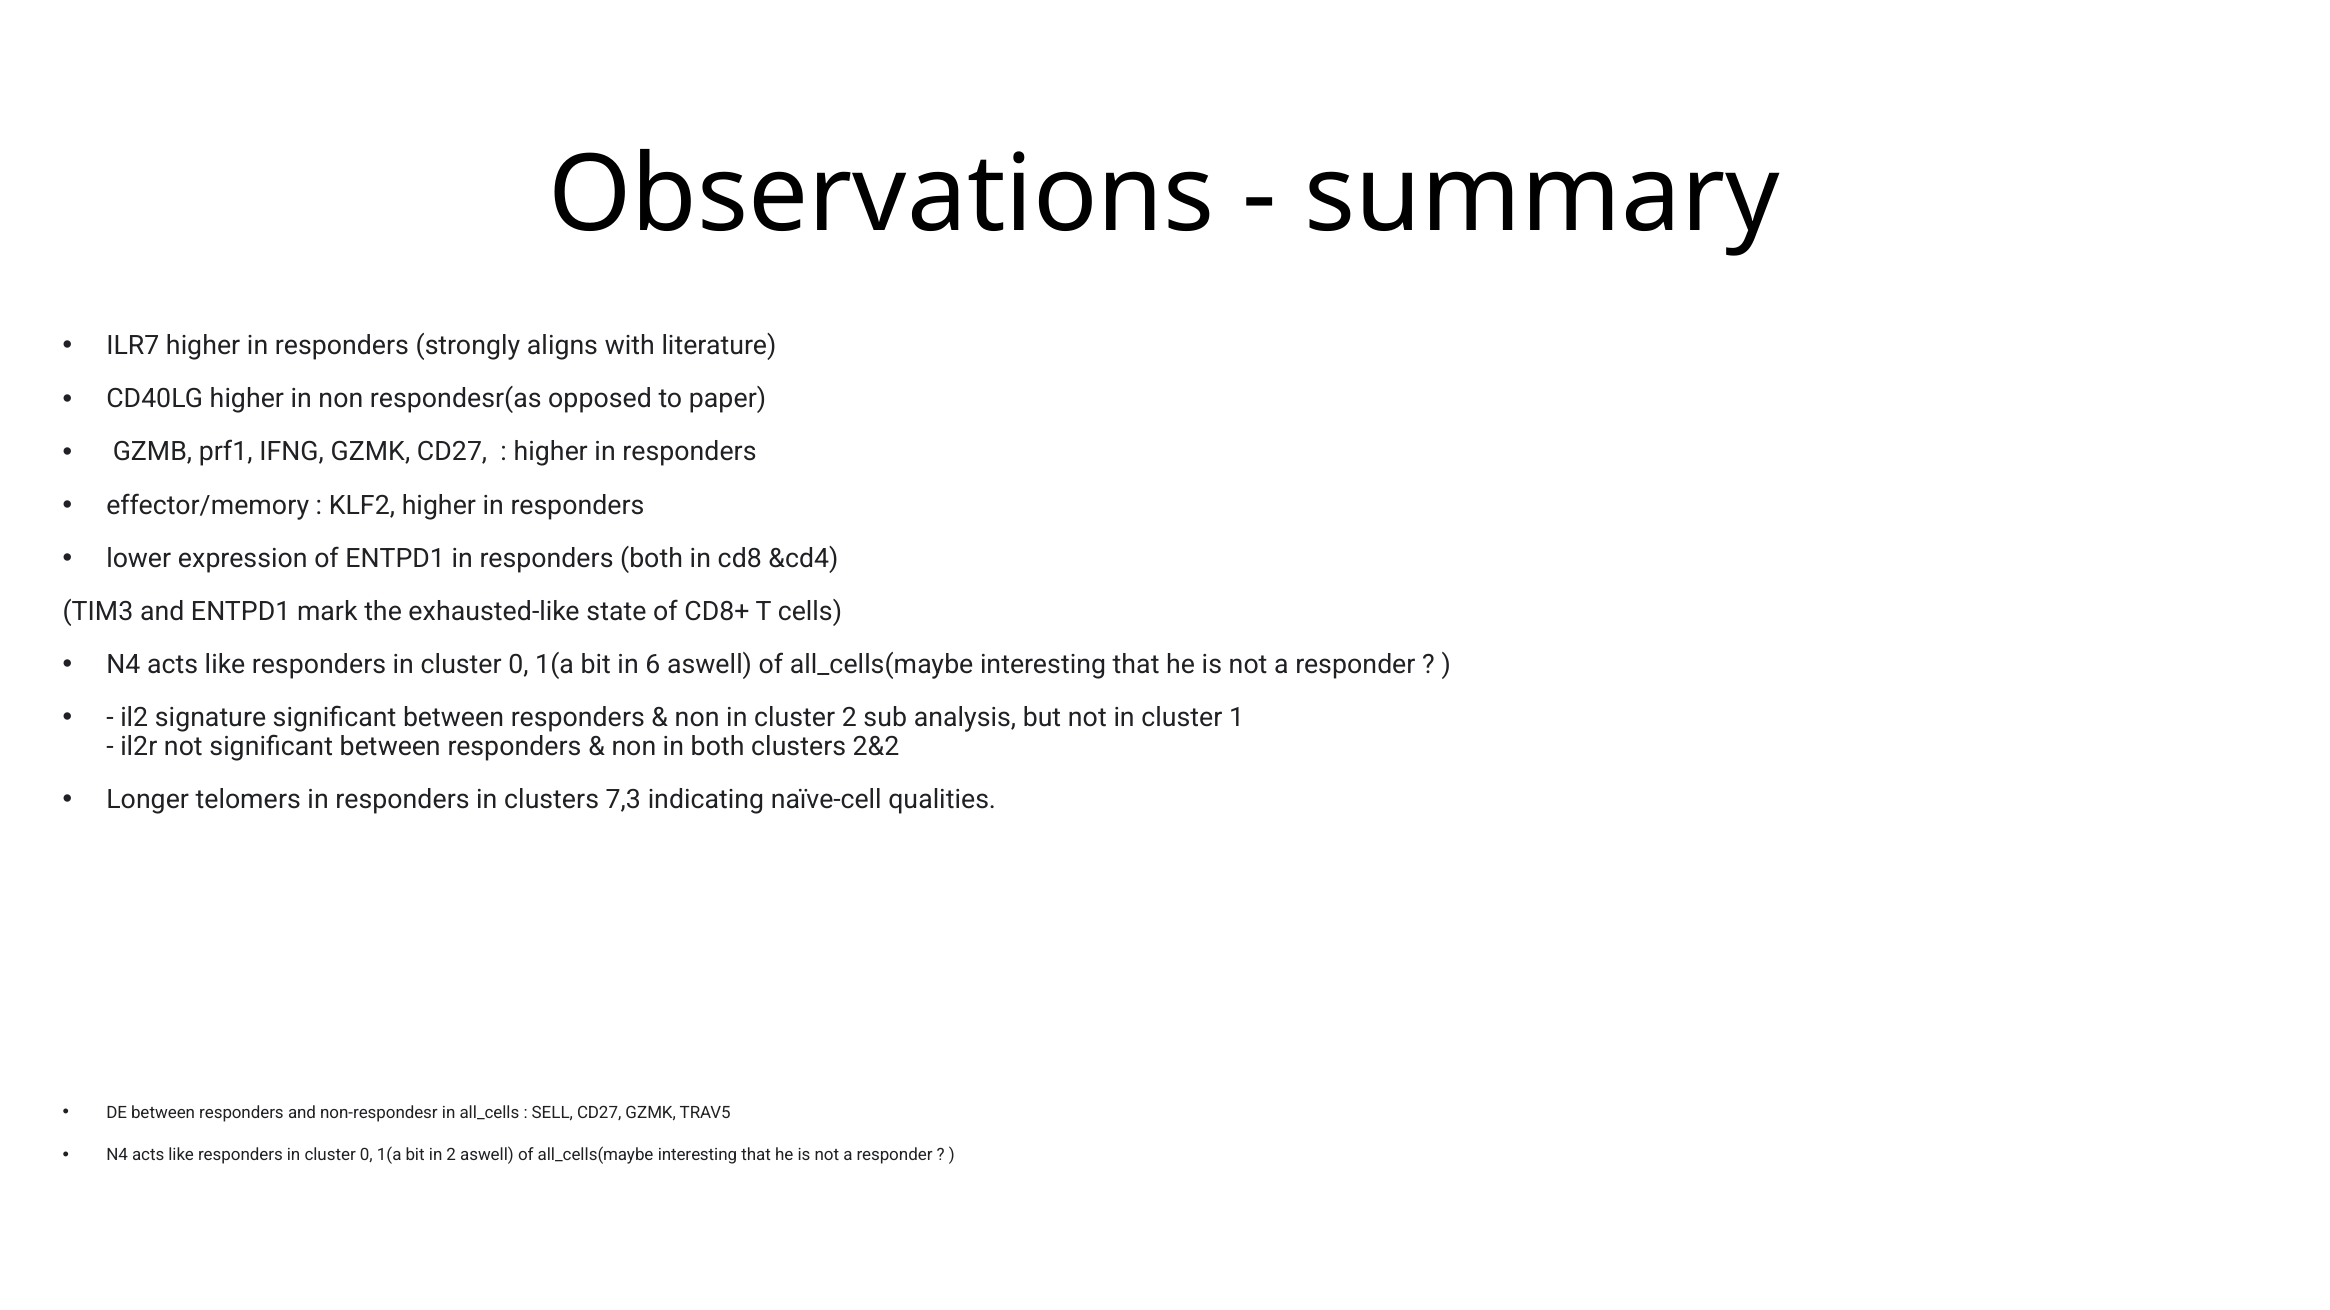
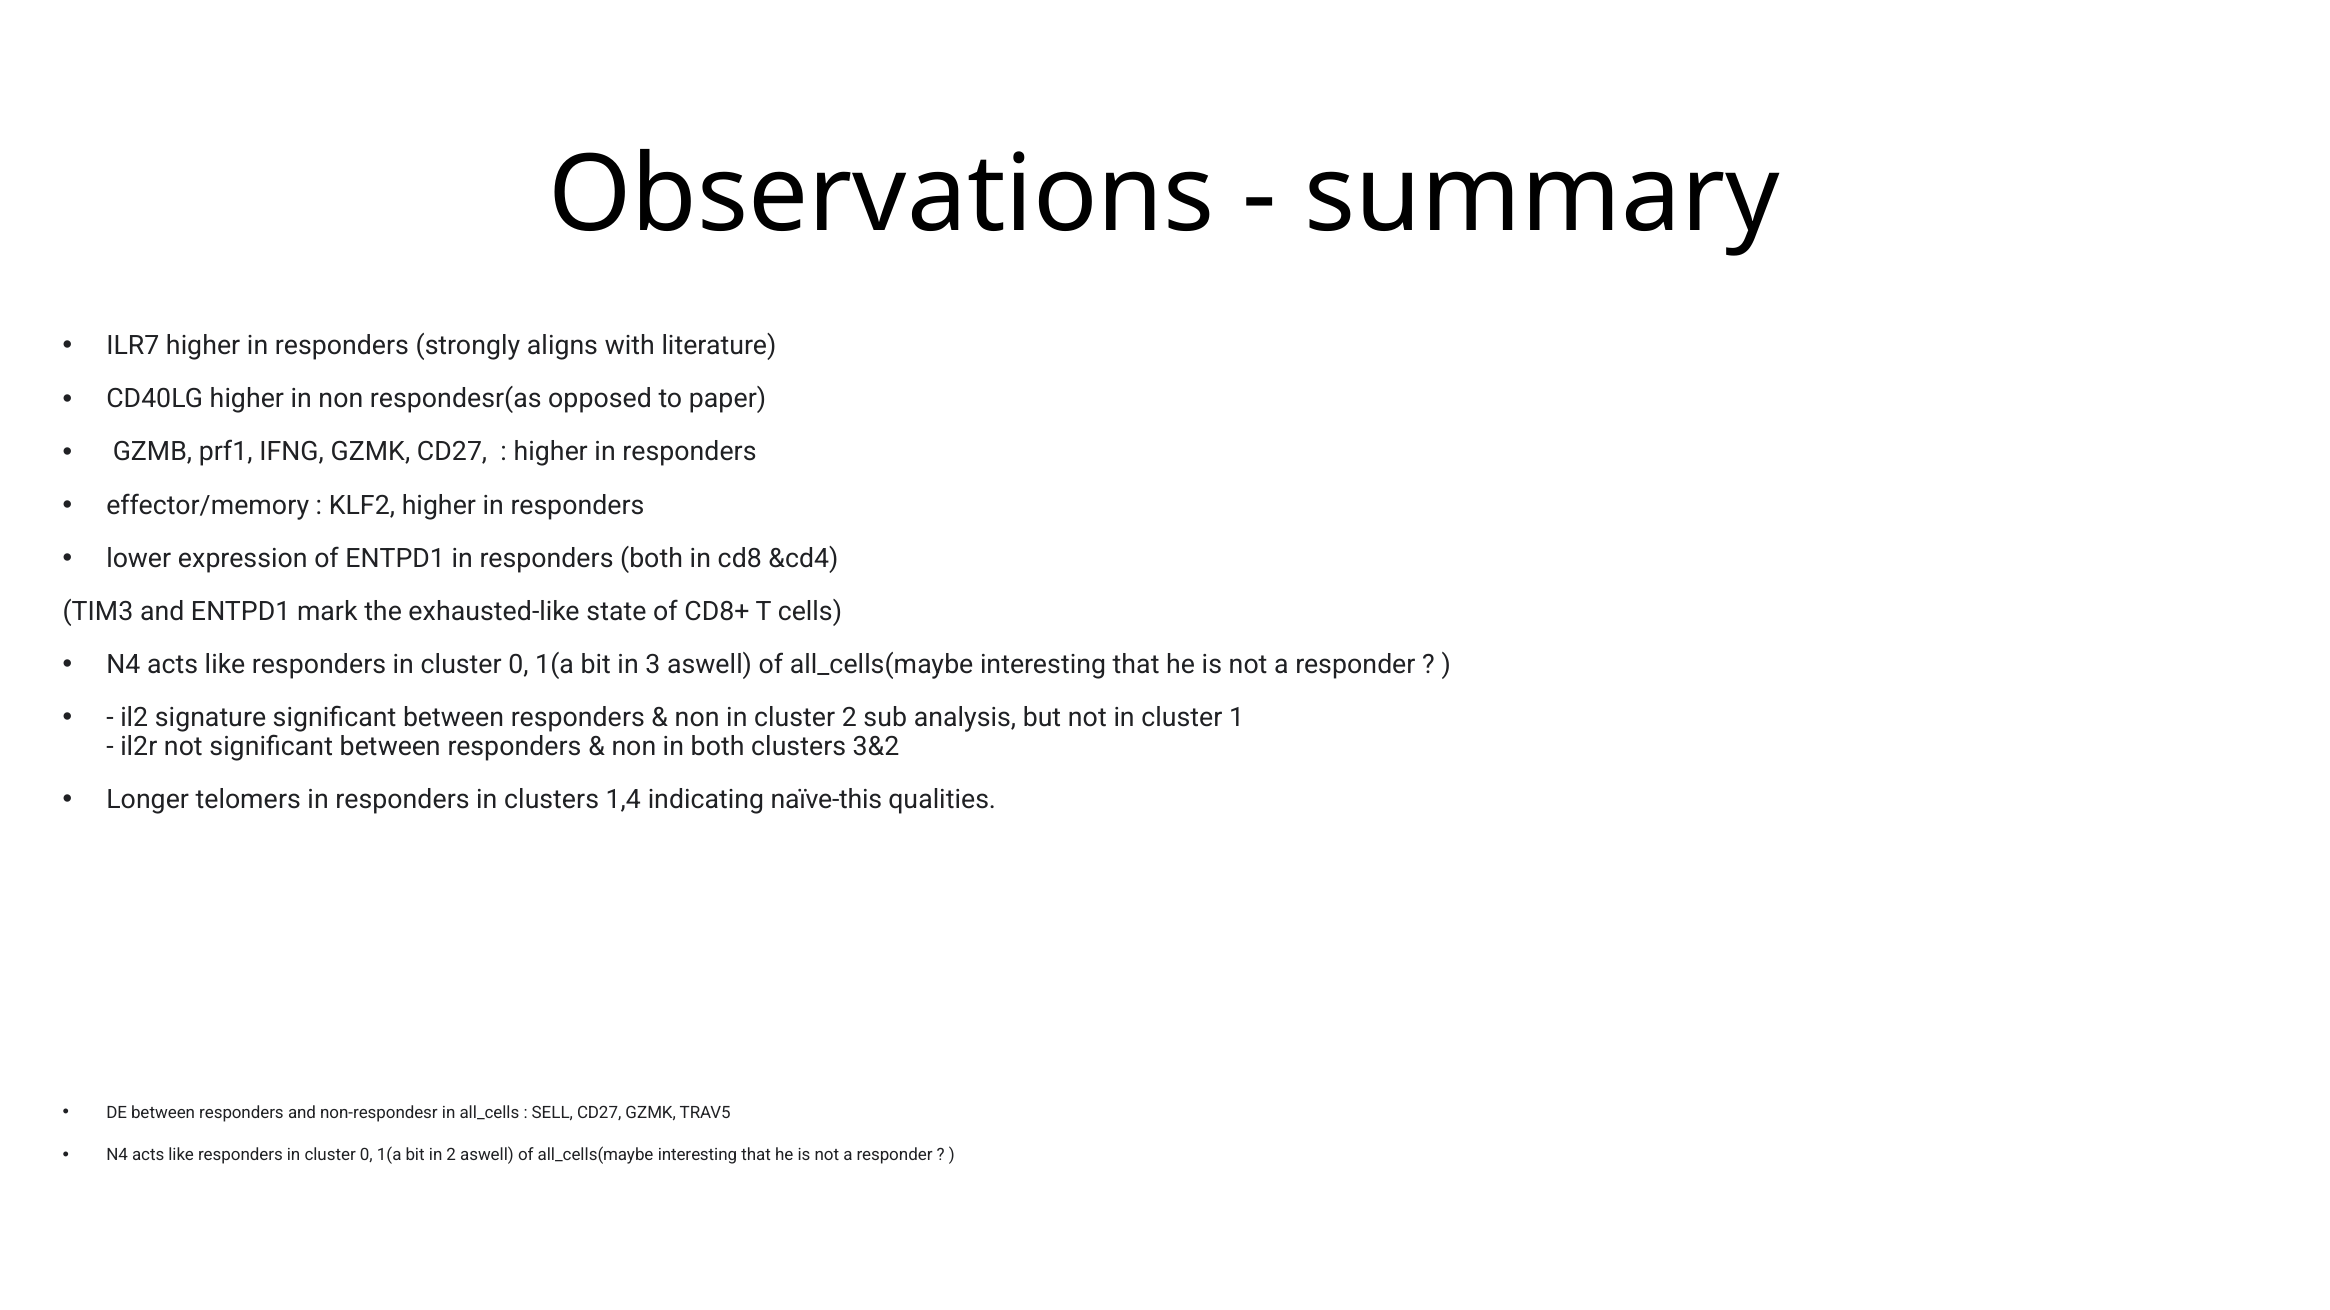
6: 6 -> 3
2&2: 2&2 -> 3&2
7,3: 7,3 -> 1,4
naïve-cell: naïve-cell -> naïve-this
